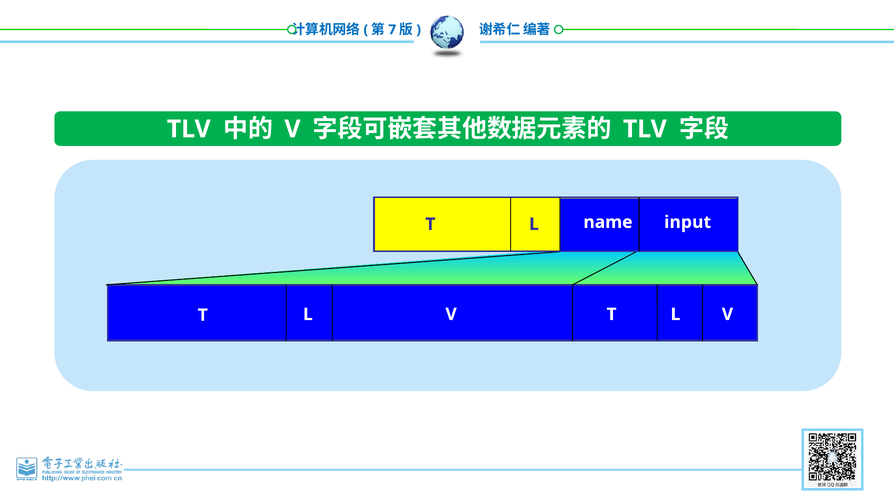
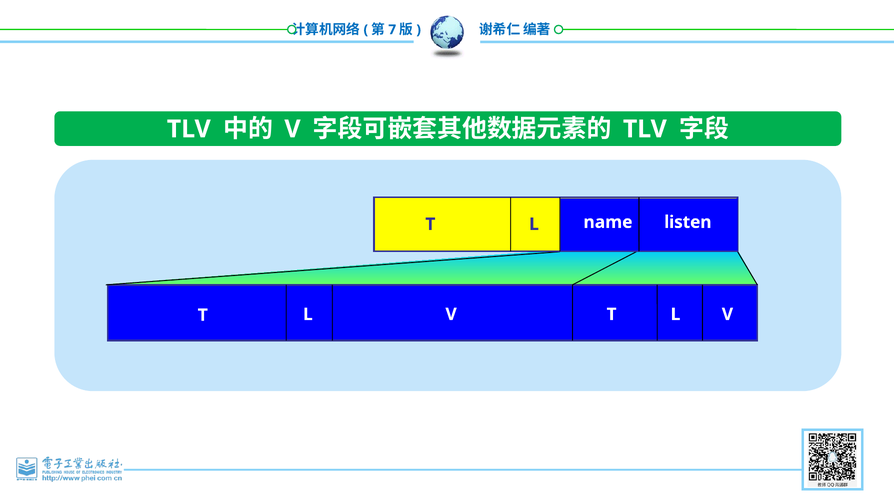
input: input -> listen
